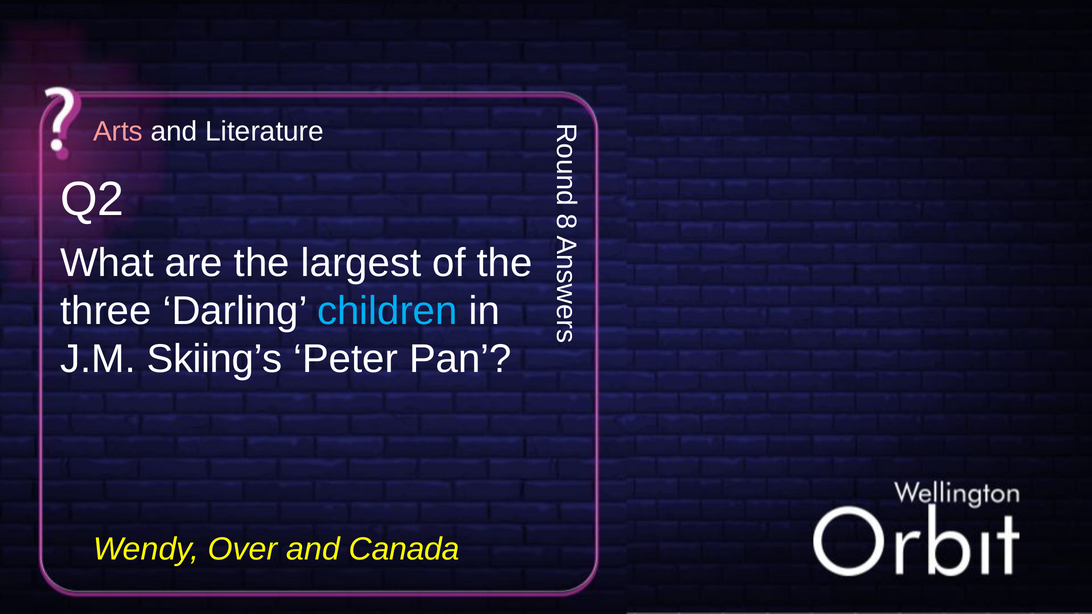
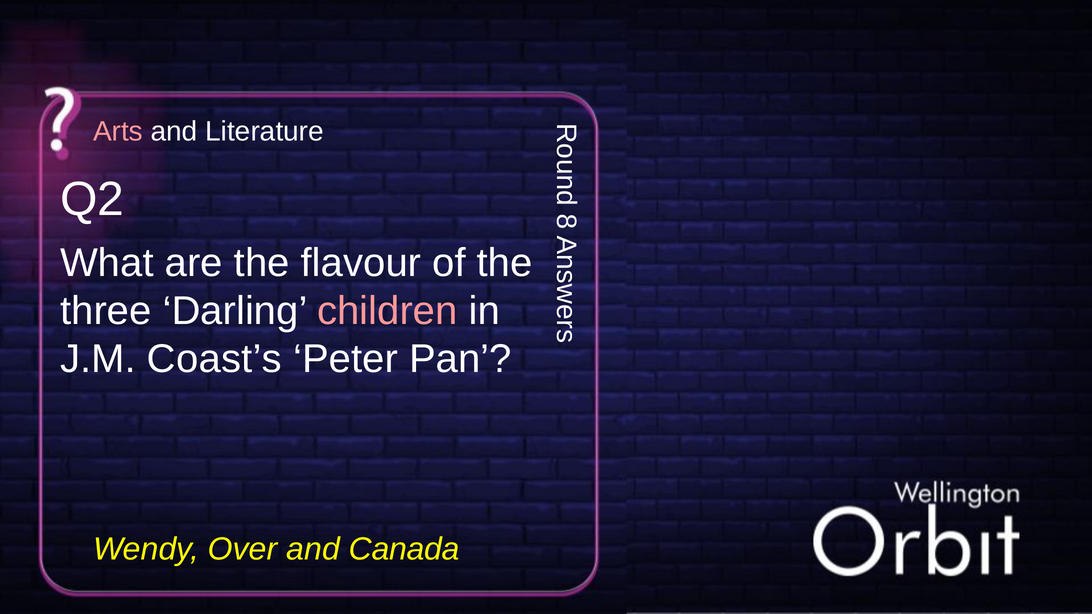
largest: largest -> flavour
children colour: light blue -> pink
Skiing’s: Skiing’s -> Coast’s
